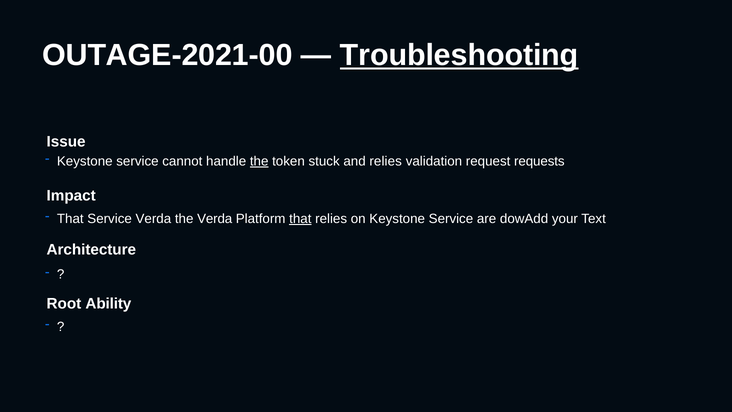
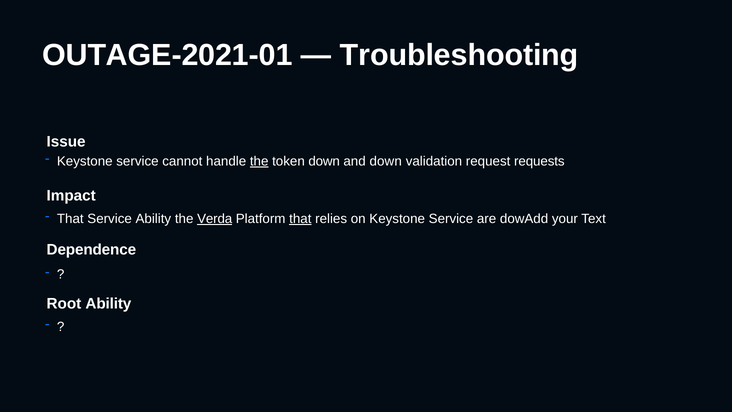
OUTAGE-2021-00: OUTAGE-2021-00 -> OUTAGE-2021-01
Troubleshooting underline: present -> none
token stuck: stuck -> down
and relies: relies -> down
Service Verda: Verda -> Ability
Verda at (215, 219) underline: none -> present
Architecture: Architecture -> Dependence
